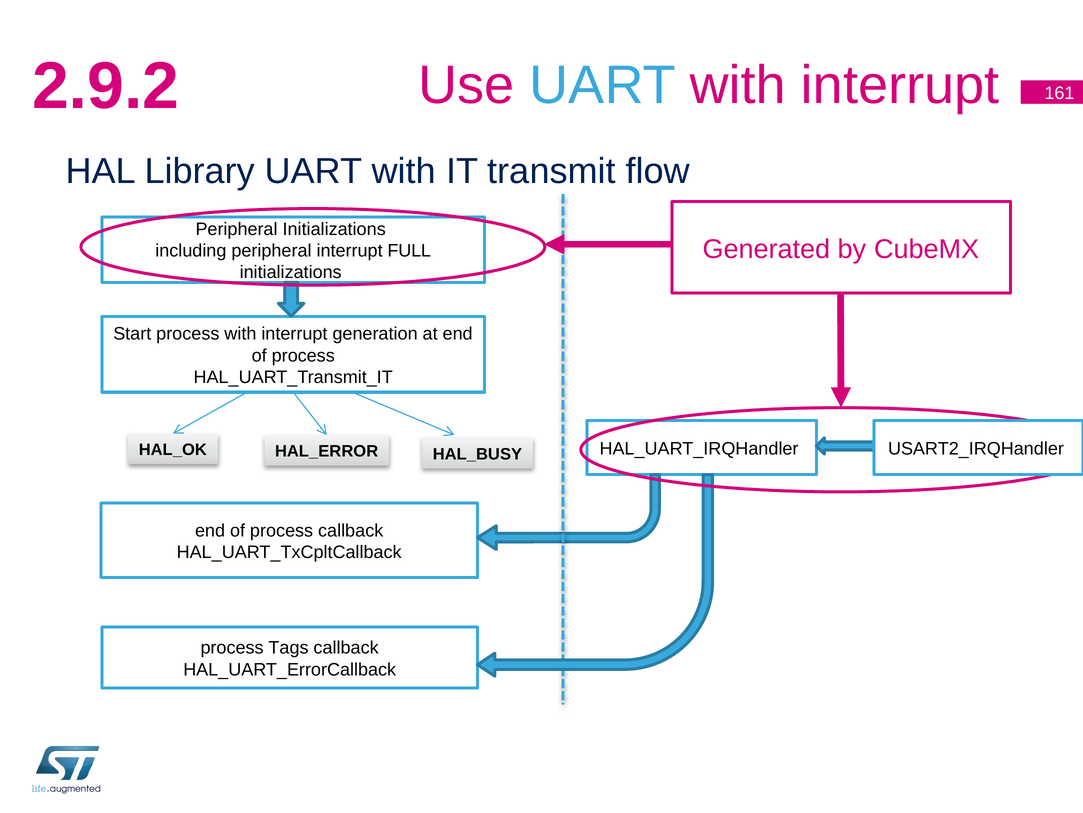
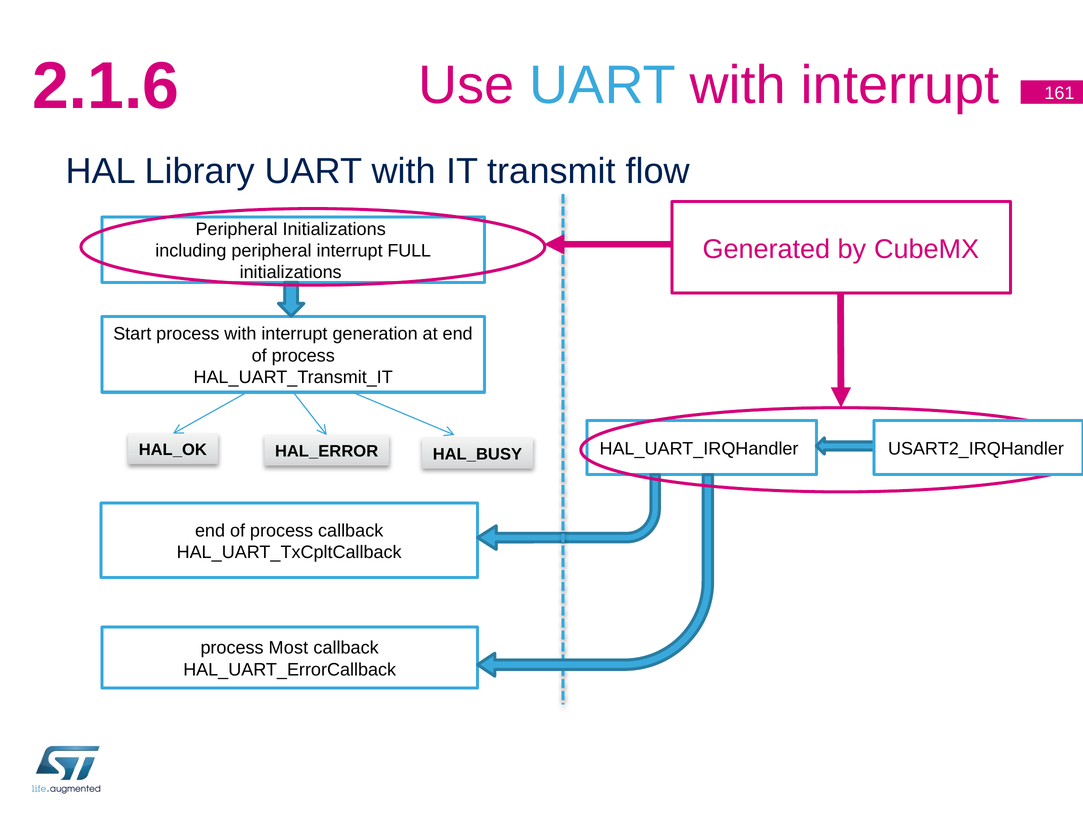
2.9.2: 2.9.2 -> 2.1.6
Tags: Tags -> Most
